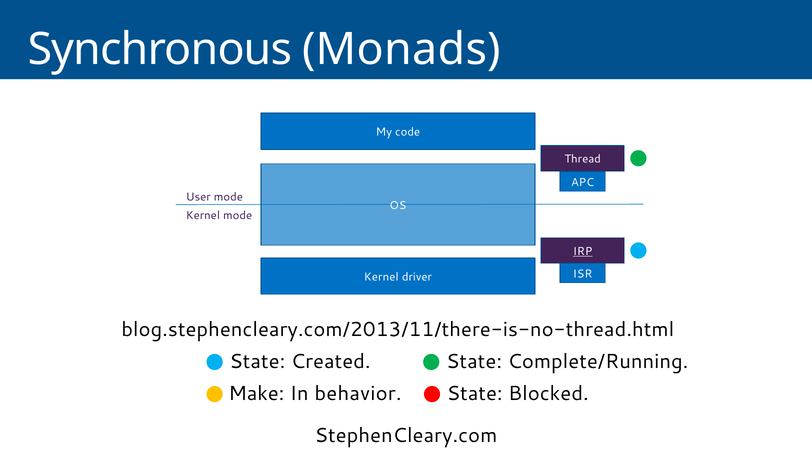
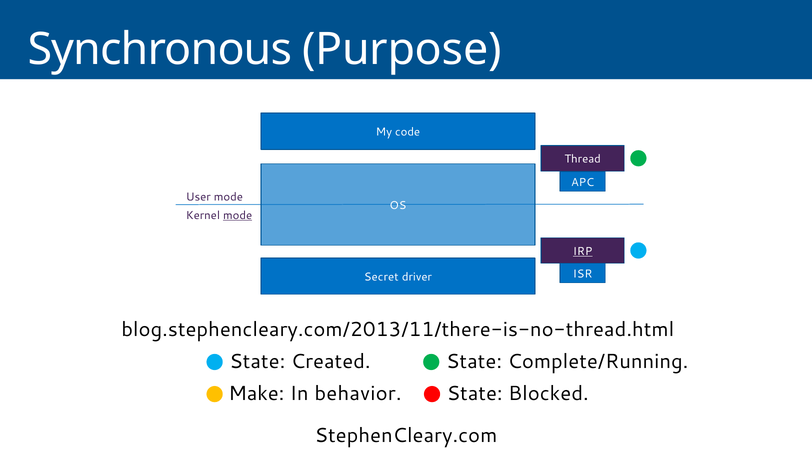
Monads: Monads -> Purpose
mode at (238, 215) underline: none -> present
Kernel at (381, 277): Kernel -> Secret
